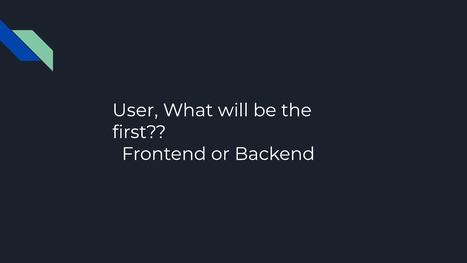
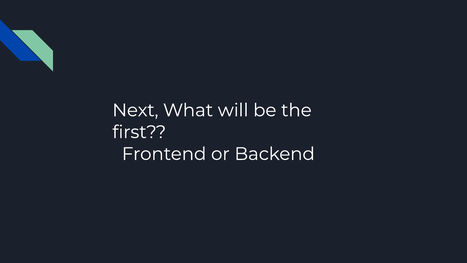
User: User -> Next
